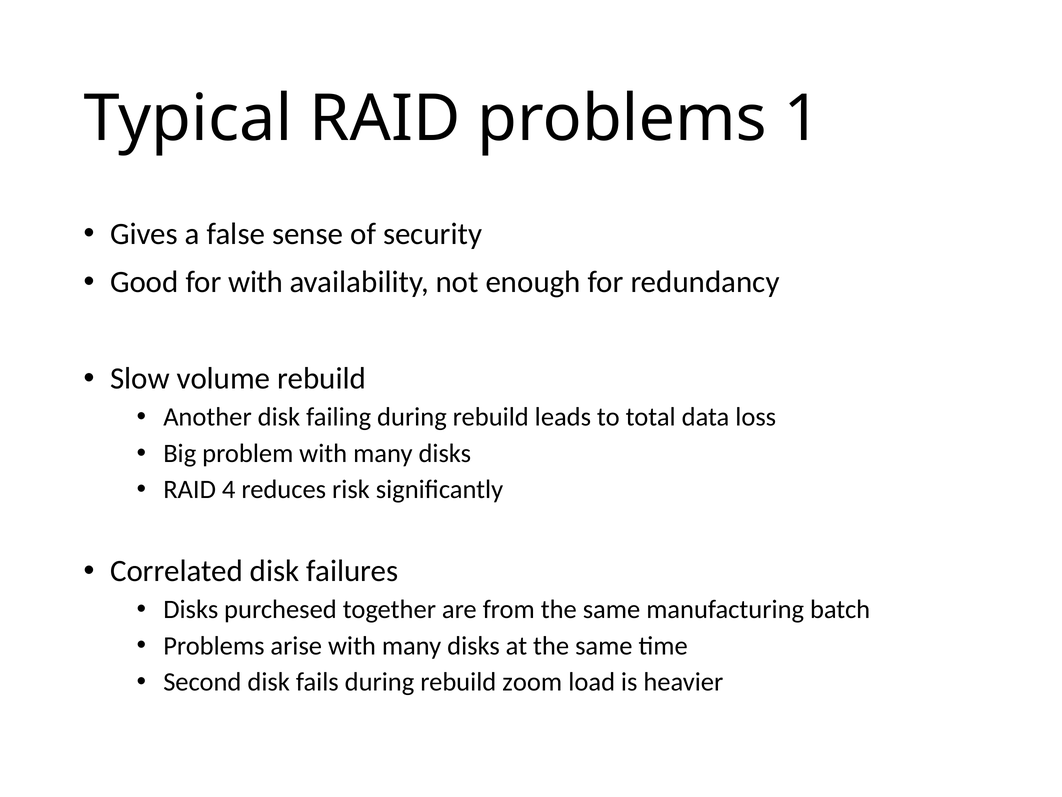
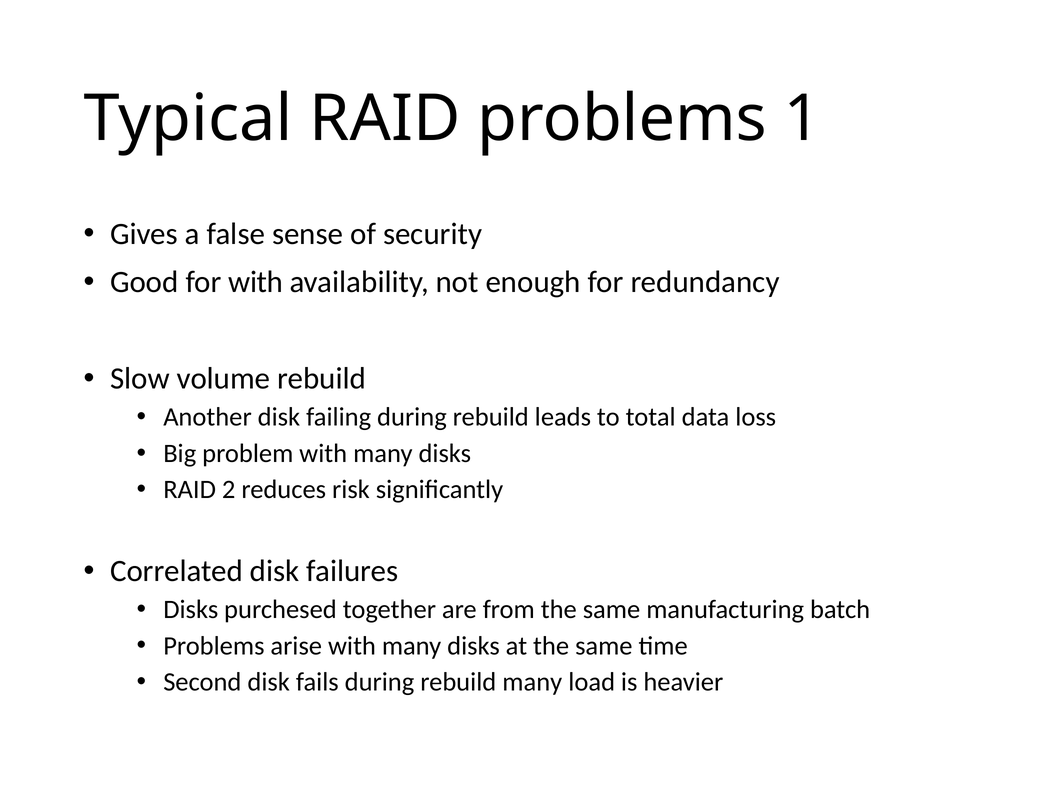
4: 4 -> 2
rebuild zoom: zoom -> many
